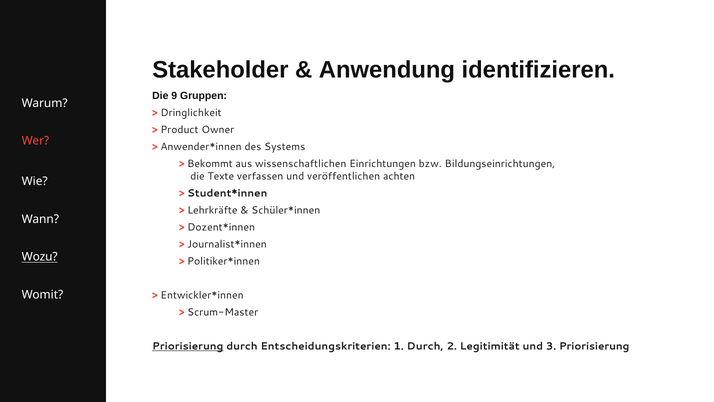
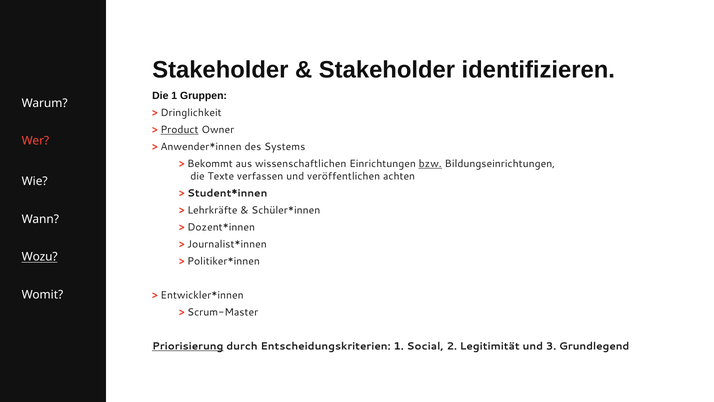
Anwendung at (387, 70): Anwendung -> Stakeholder
Die 9: 9 -> 1
Product underline: none -> present
bzw underline: none -> present
1 Durch: Durch -> Social
3 Priorisierung: Priorisierung -> Grundlegend
